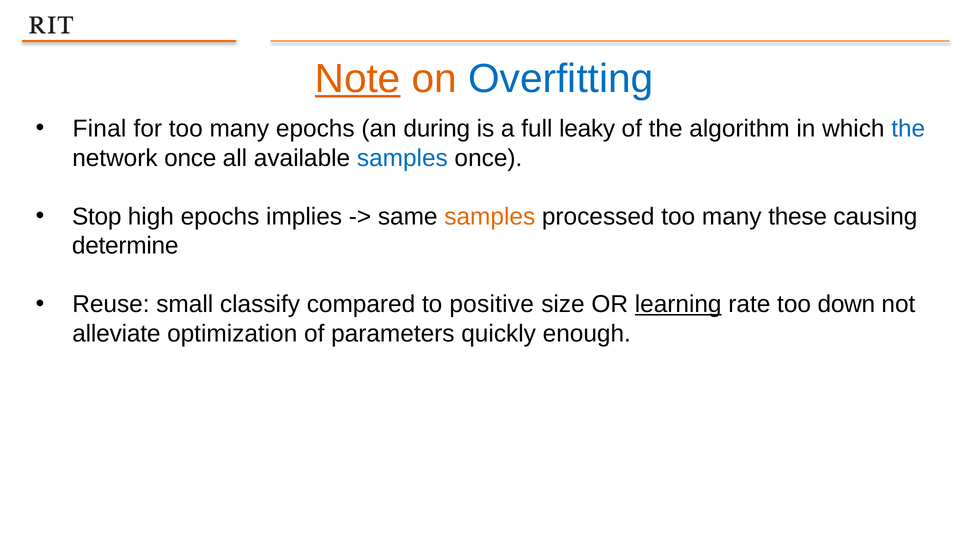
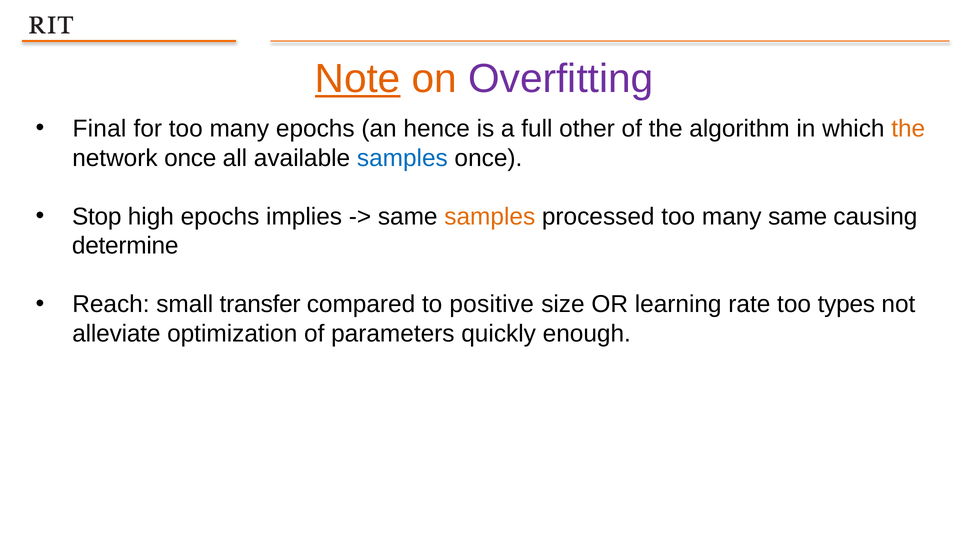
Overfitting colour: blue -> purple
during: during -> hence
leaky: leaky -> other
the at (908, 129) colour: blue -> orange
many these: these -> same
Reuse: Reuse -> Reach
classify: classify -> transfer
learning underline: present -> none
down: down -> types
